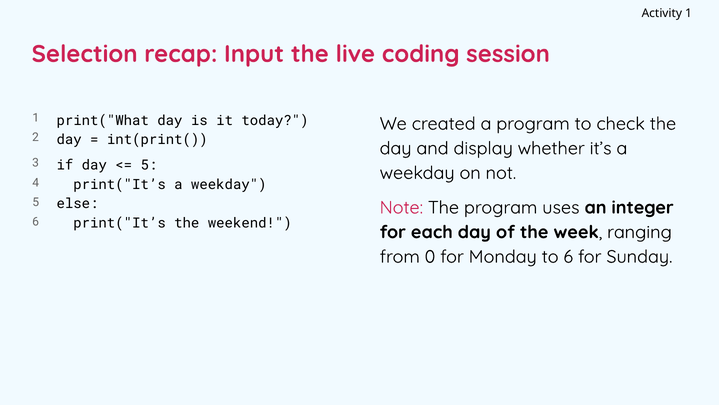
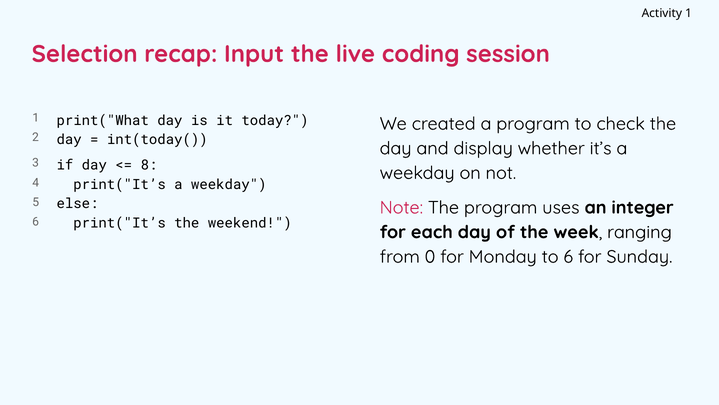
int(print(: int(print( -> int(today(
5 at (149, 165): 5 -> 8
